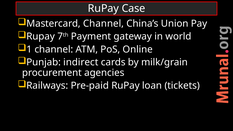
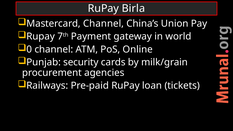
Case: Case -> Birla
1: 1 -> 0
indirect: indirect -> security
